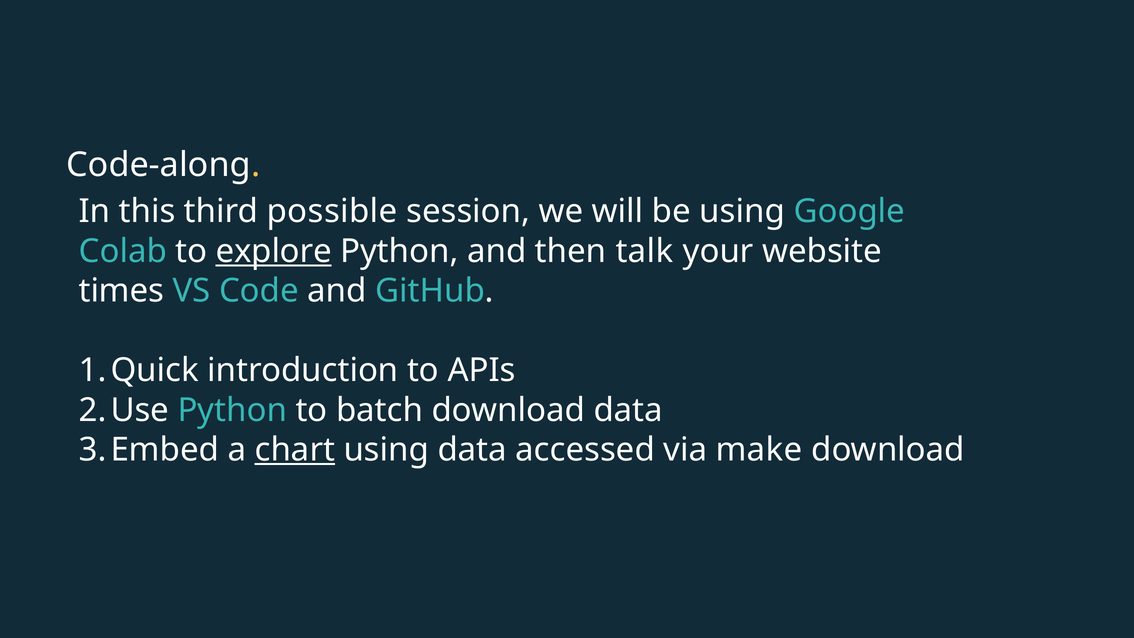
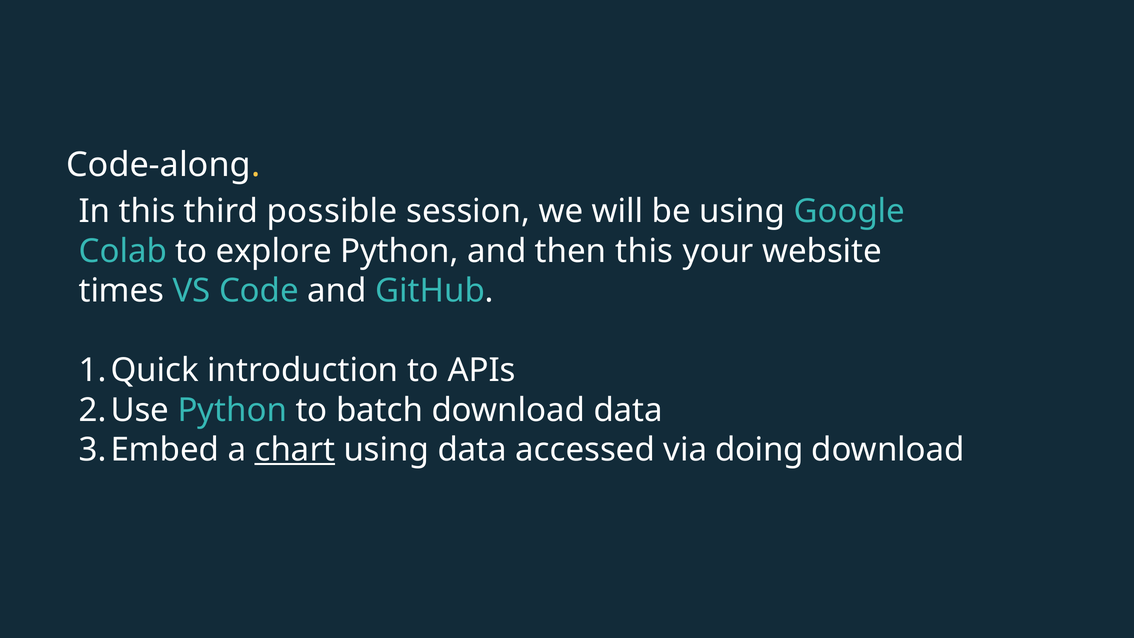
explore underline: present -> none
then talk: talk -> this
make: make -> doing
